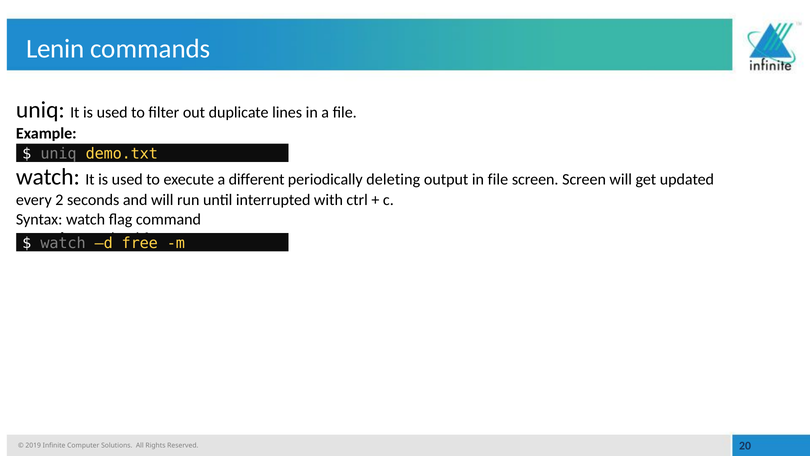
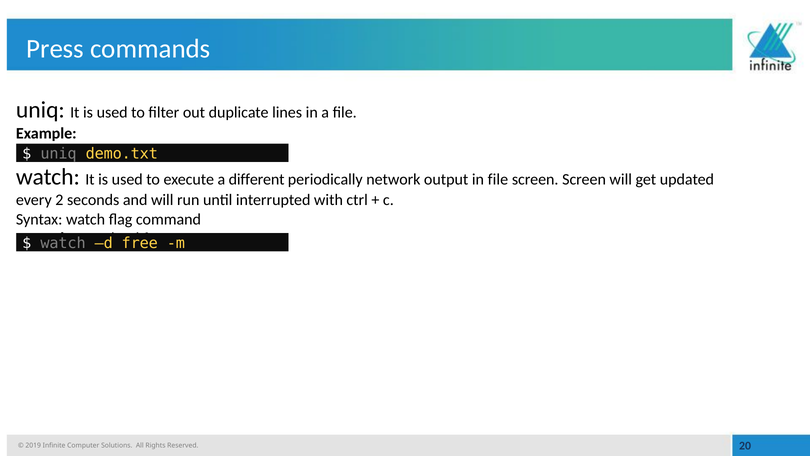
Lenin: Lenin -> Press
deleting: deleting -> network
